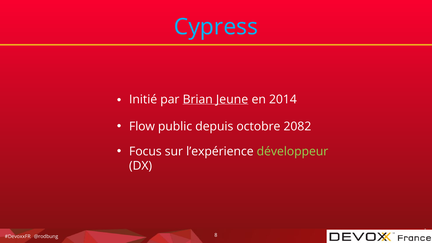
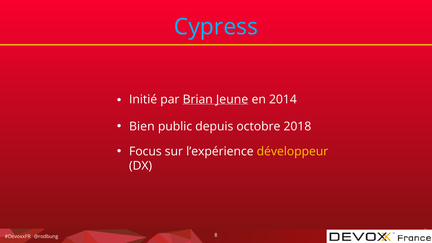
Flow: Flow -> Bien
2082: 2082 -> 2018
développeur colour: light green -> yellow
